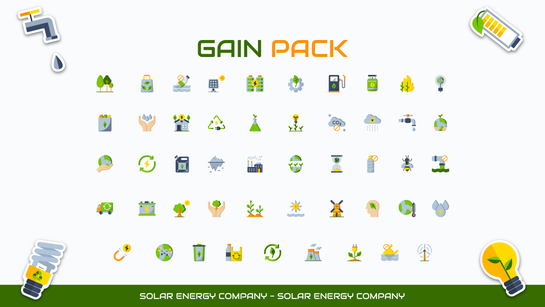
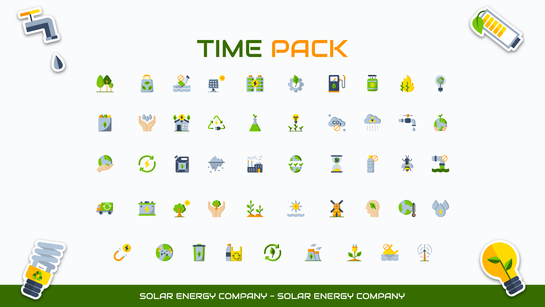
GAIN: GAIN -> TIME
